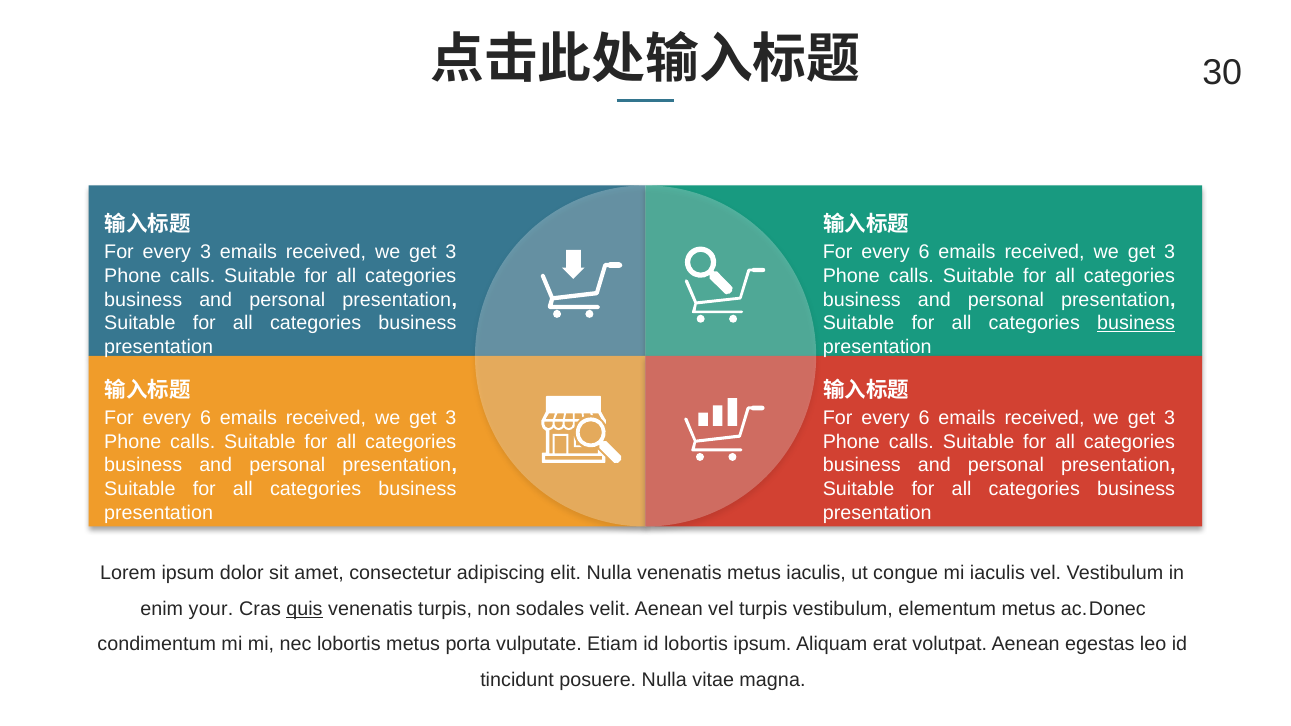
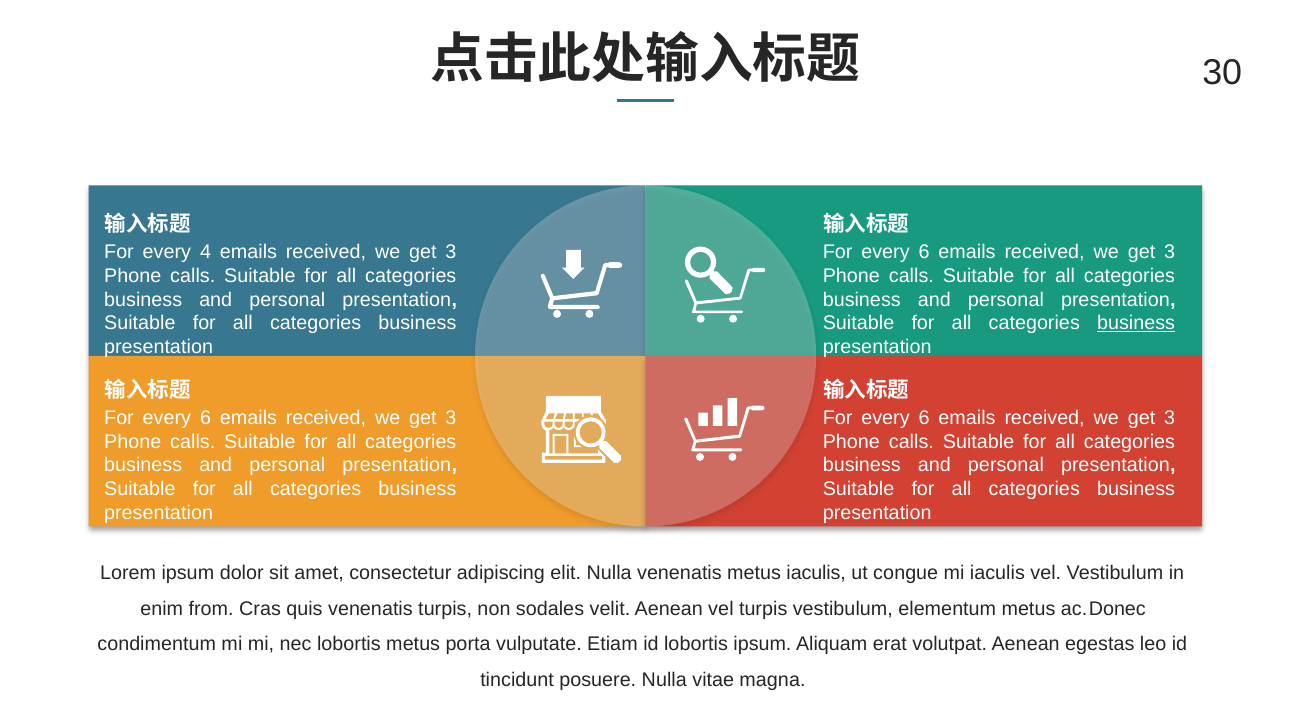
every 3: 3 -> 4
your: your -> from
quis underline: present -> none
